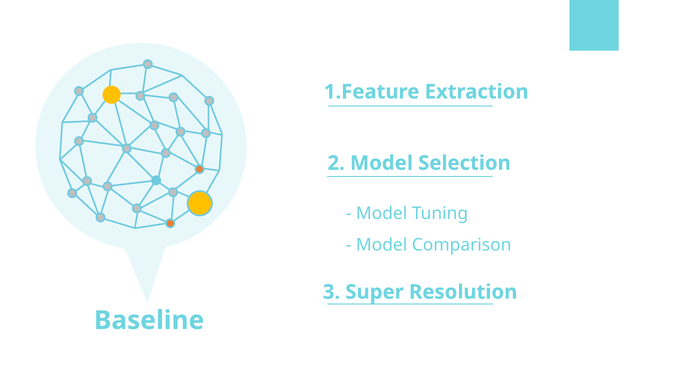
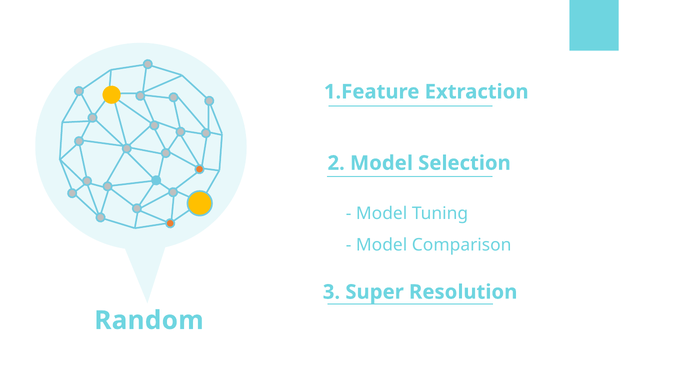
Baseline: Baseline -> Random
